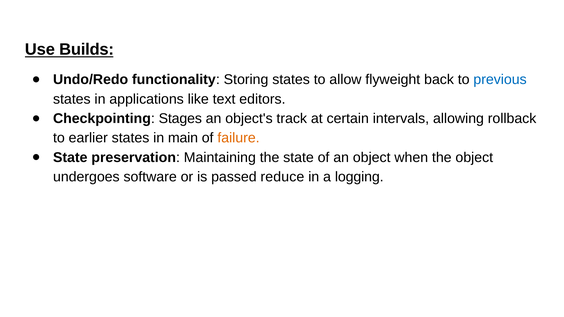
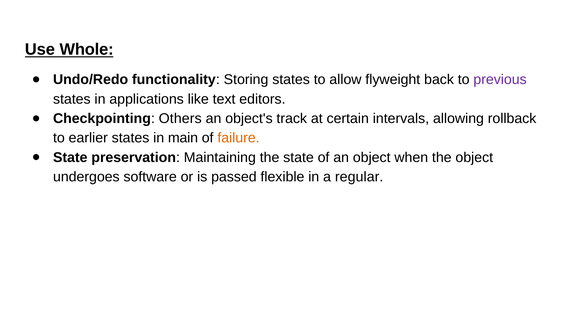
Builds: Builds -> Whole
previous colour: blue -> purple
Stages: Stages -> Others
reduce: reduce -> flexible
logging: logging -> regular
